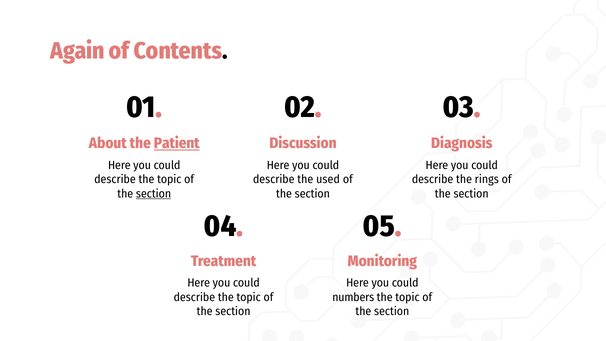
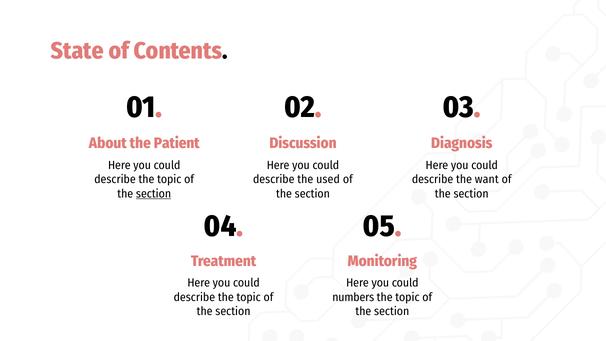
Again: Again -> State
Patient underline: present -> none
rings: rings -> want
